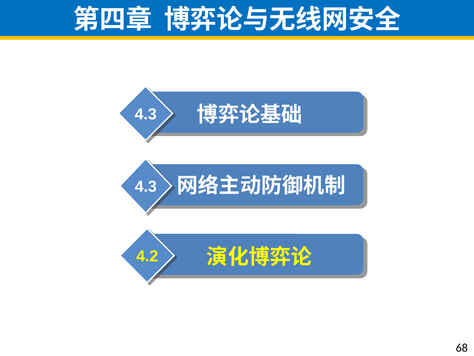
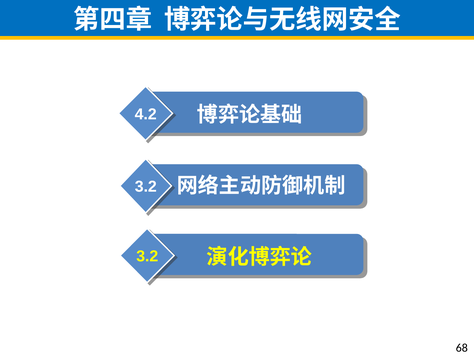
4.3 at (146, 114): 4.3 -> 4.2
4.3 at (146, 186): 4.3 -> 3.2
4.2 at (147, 256): 4.2 -> 3.2
